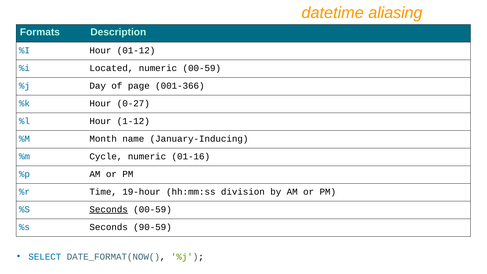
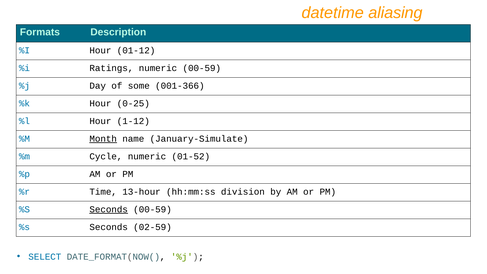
Located: Located -> Ratings
page: page -> some
0-27: 0-27 -> 0-25
Month underline: none -> present
January-Inducing: January-Inducing -> January-Simulate
01-16: 01-16 -> 01-52
19-hour: 19-hour -> 13-hour
90-59: 90-59 -> 02-59
